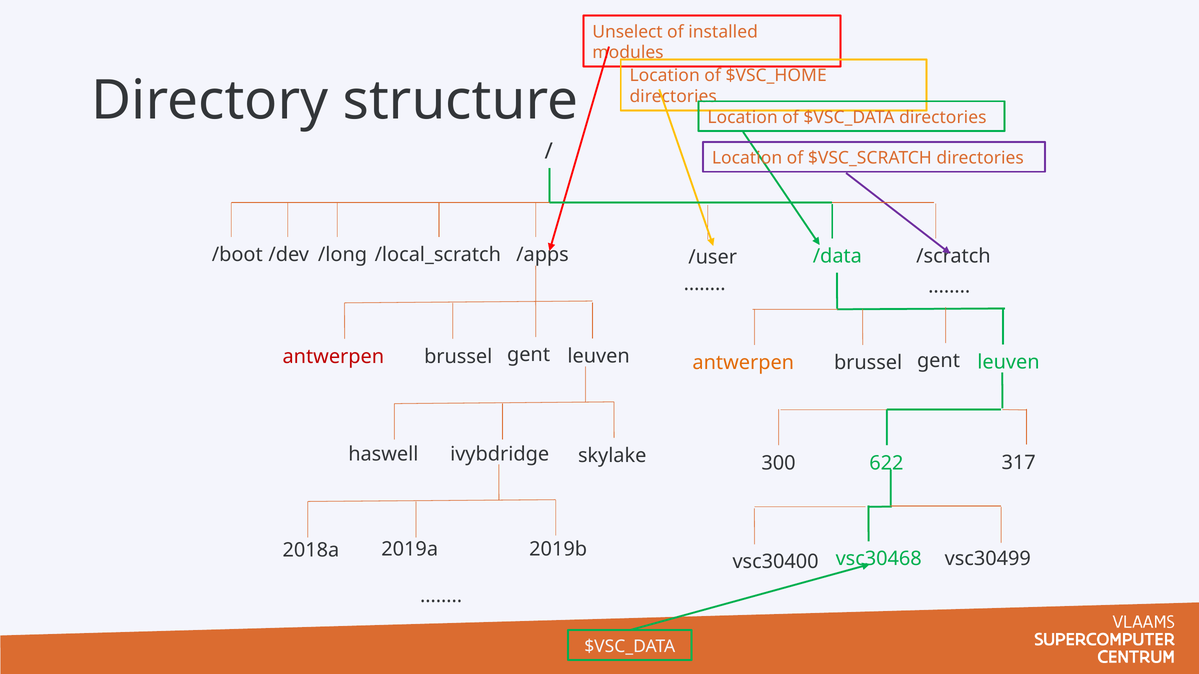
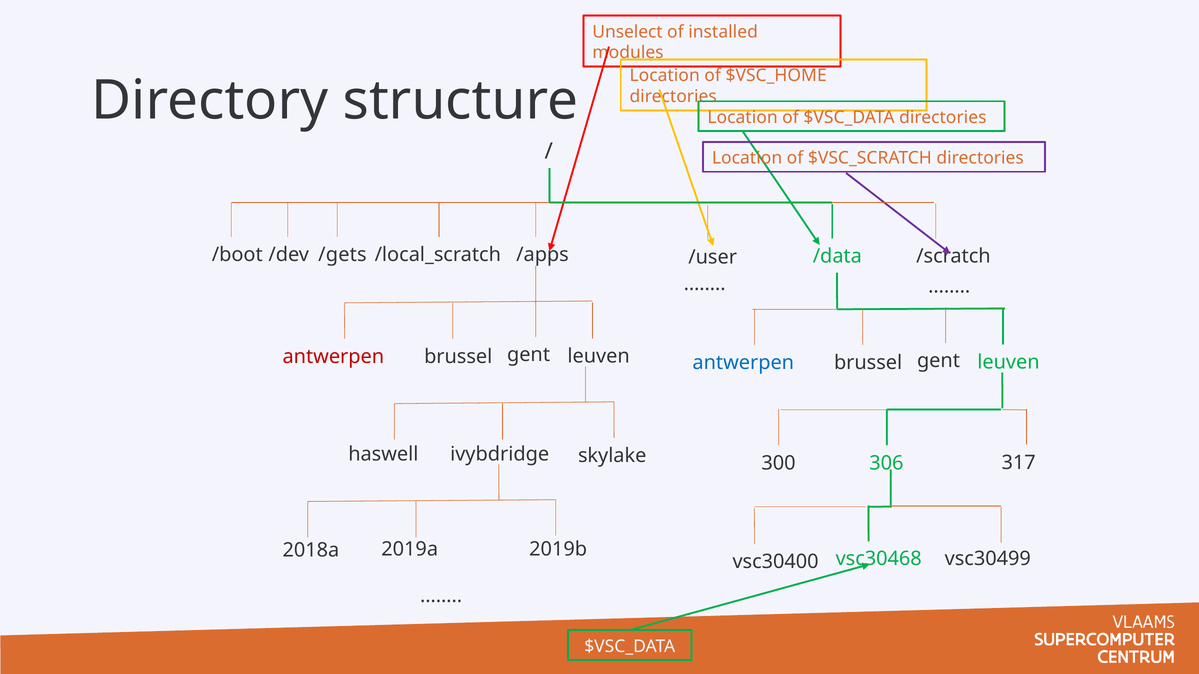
/long: /long -> /gets
antwerpen at (743, 363) colour: orange -> blue
622: 622 -> 306
